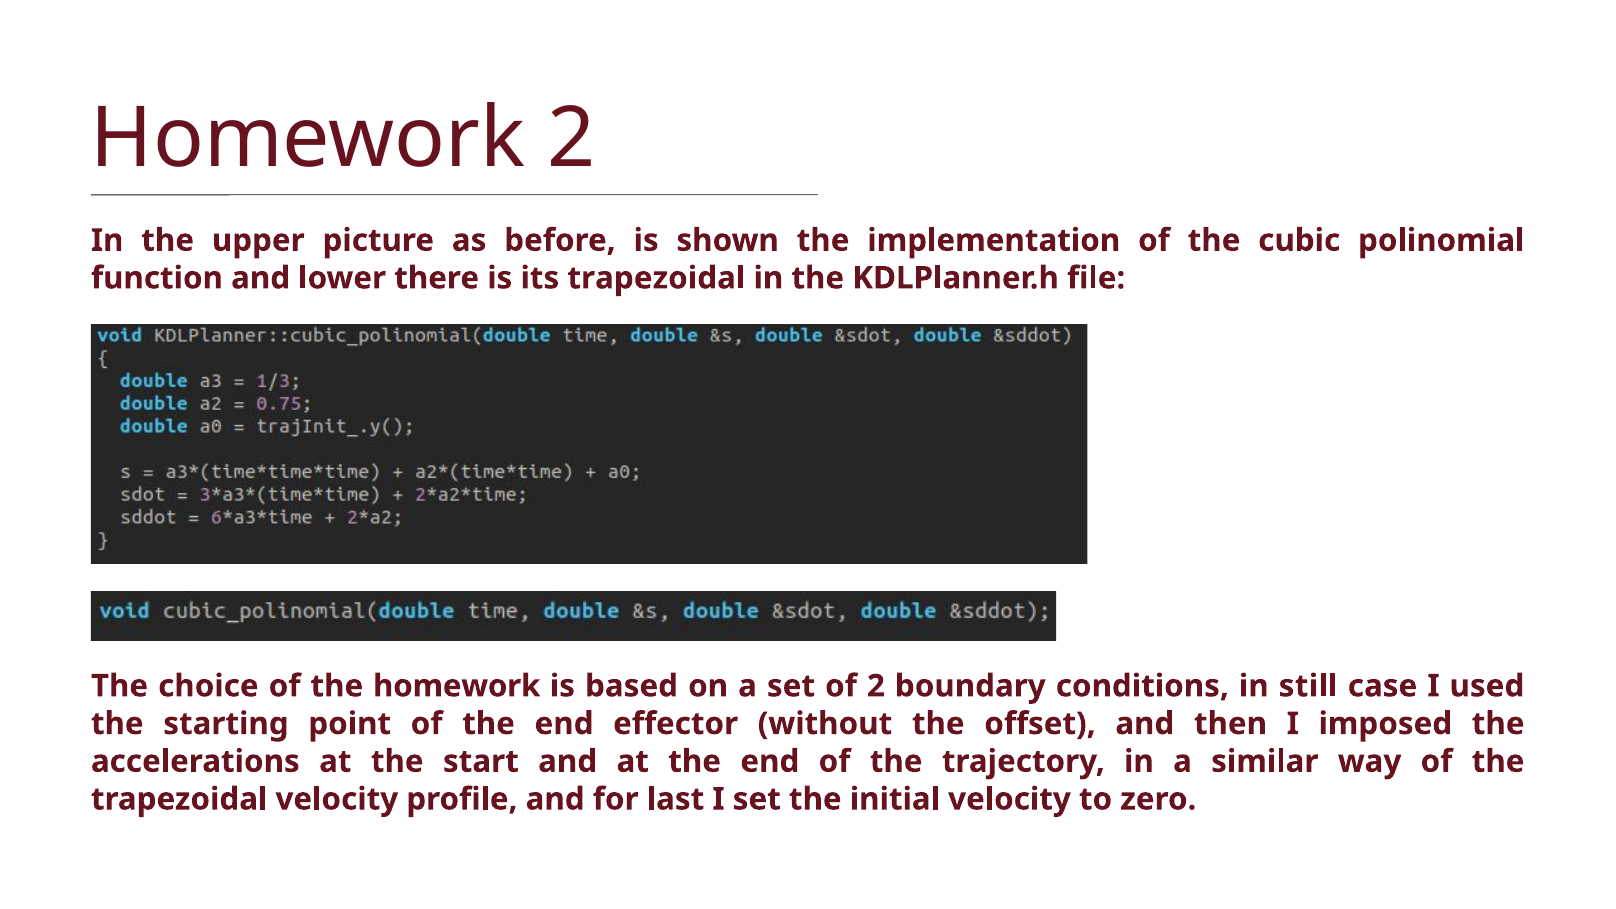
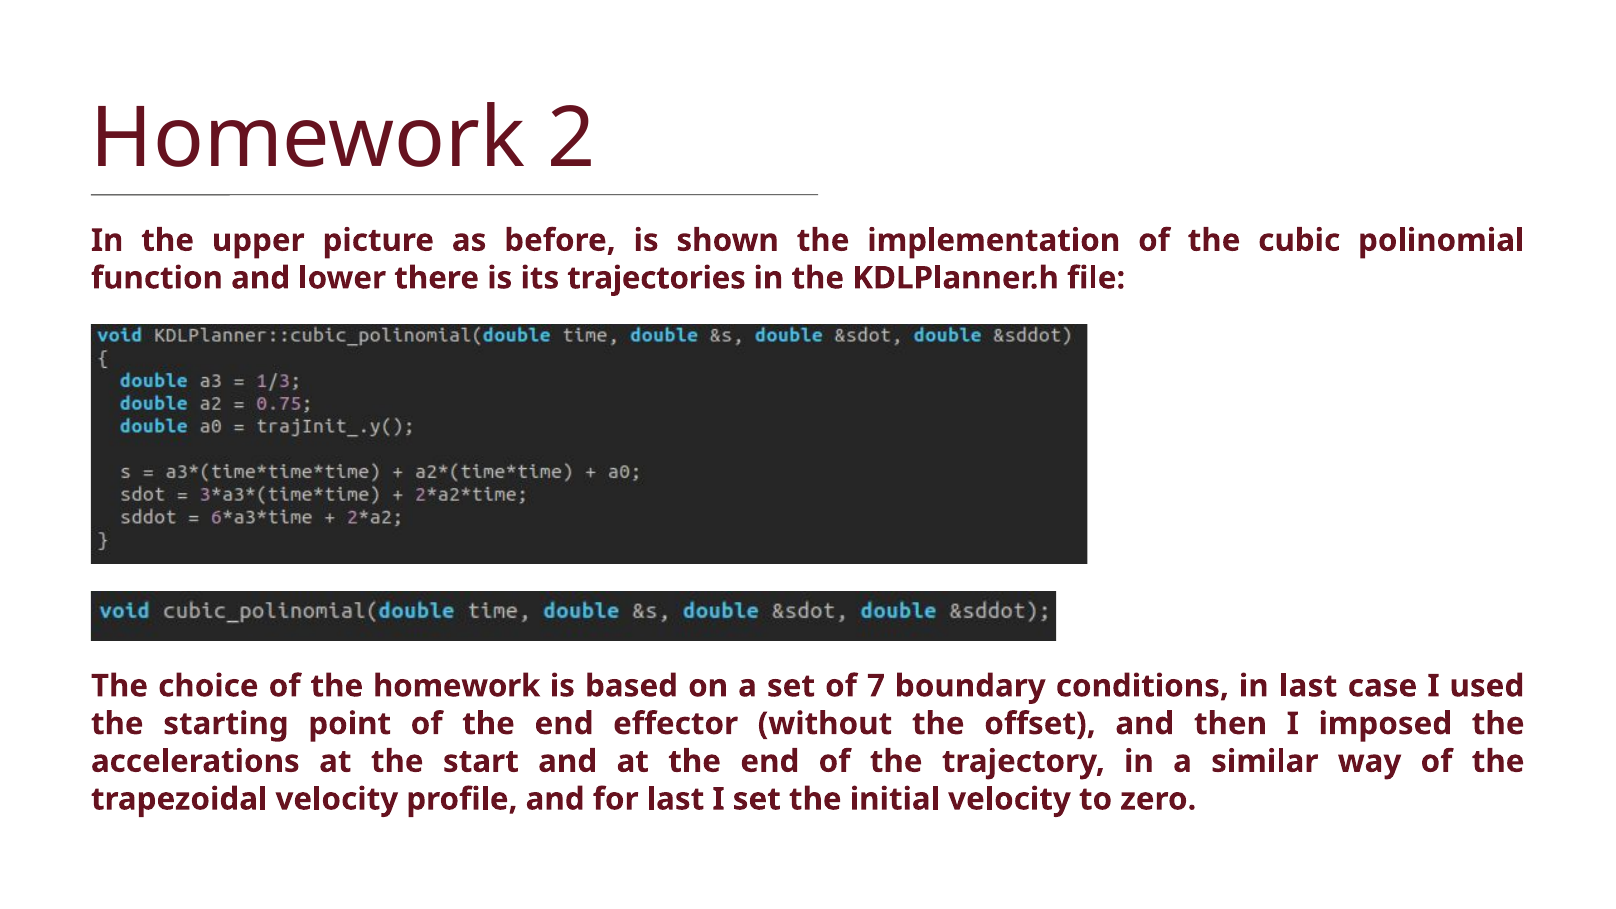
its trapezoidal: trapezoidal -> trajectories
of 2: 2 -> 7
in still: still -> last
